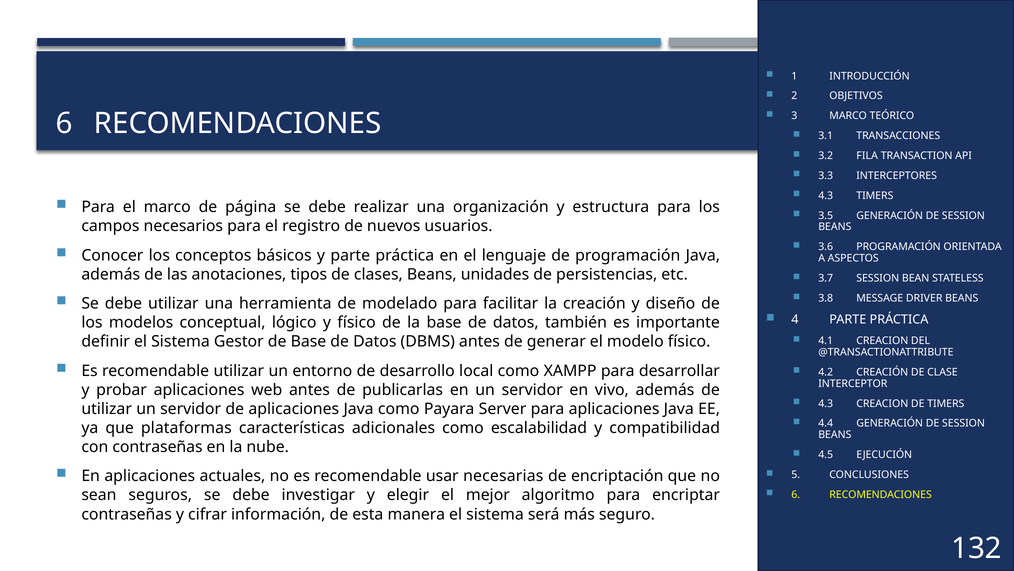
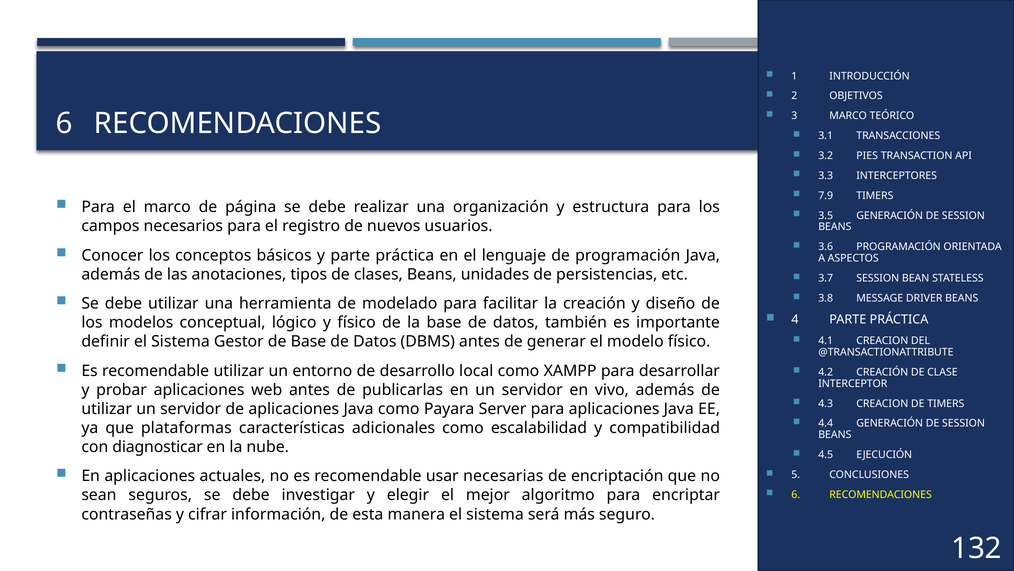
FILA: FILA -> PIES
4.3 at (826, 195): 4.3 -> 7.9
con contraseñas: contraseñas -> diagnosticar
